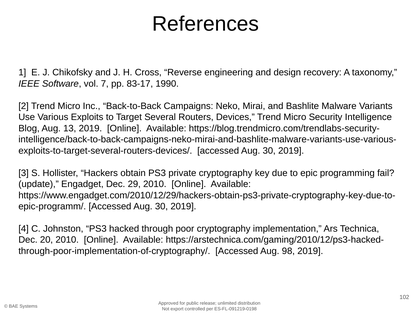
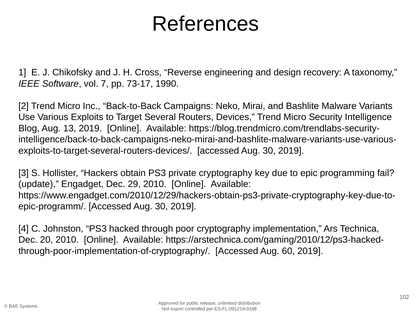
83-17: 83-17 -> 73-17
98: 98 -> 60
